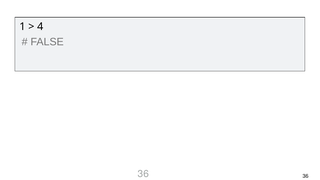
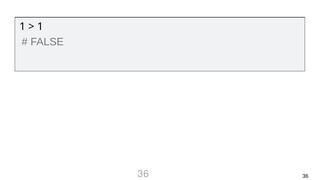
4 at (40, 27): 4 -> 1
